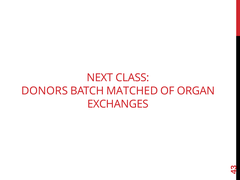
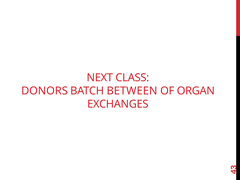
MATCHED: MATCHED -> BETWEEN
